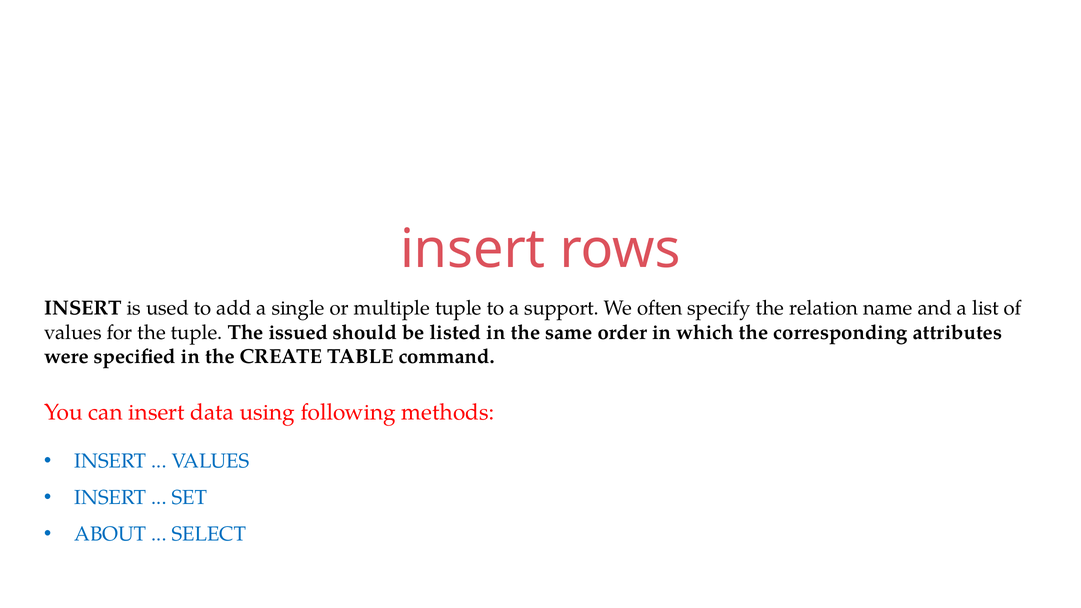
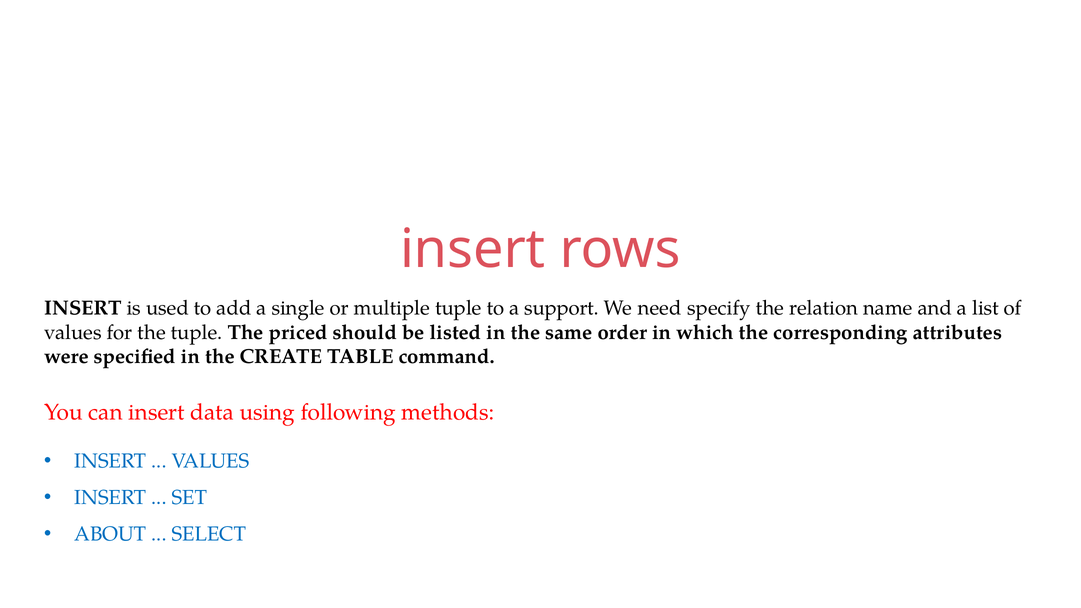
often: often -> need
issued: issued -> priced
